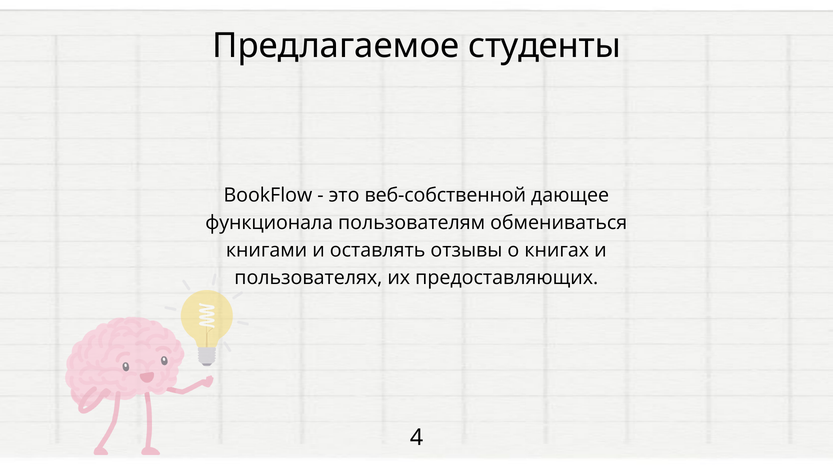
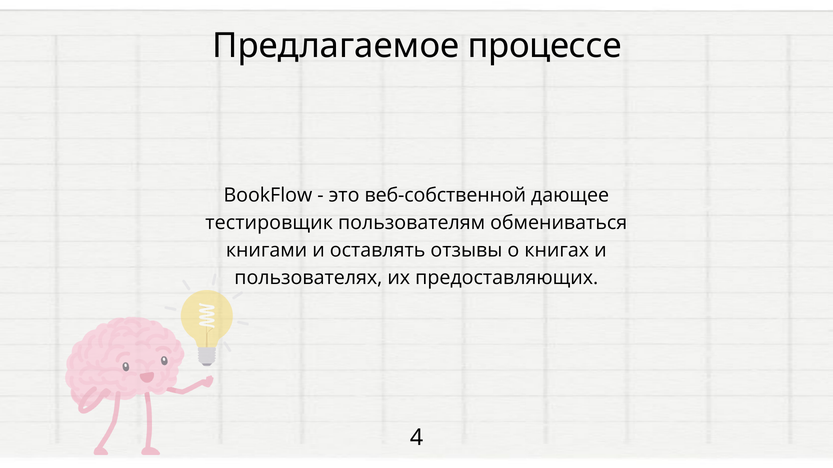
студенты: студенты -> процессе
функционала: функционала -> тестировщик
